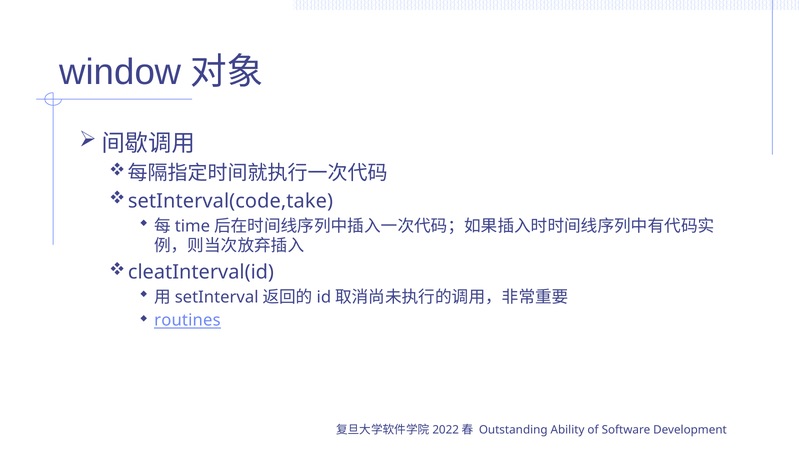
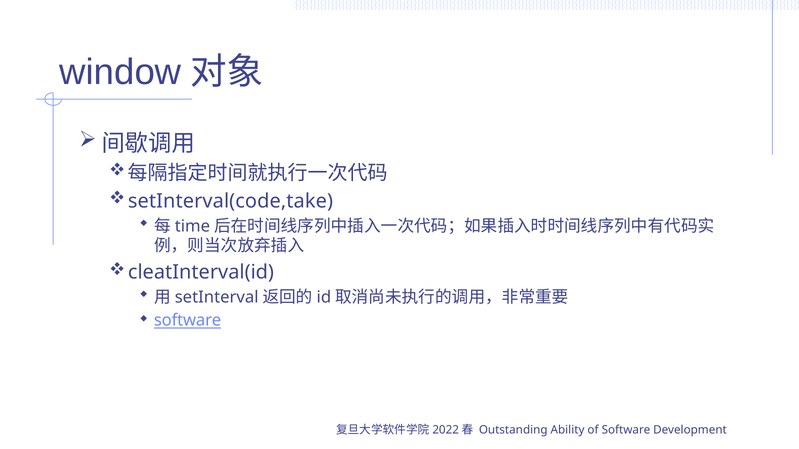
routines at (187, 321): routines -> software
